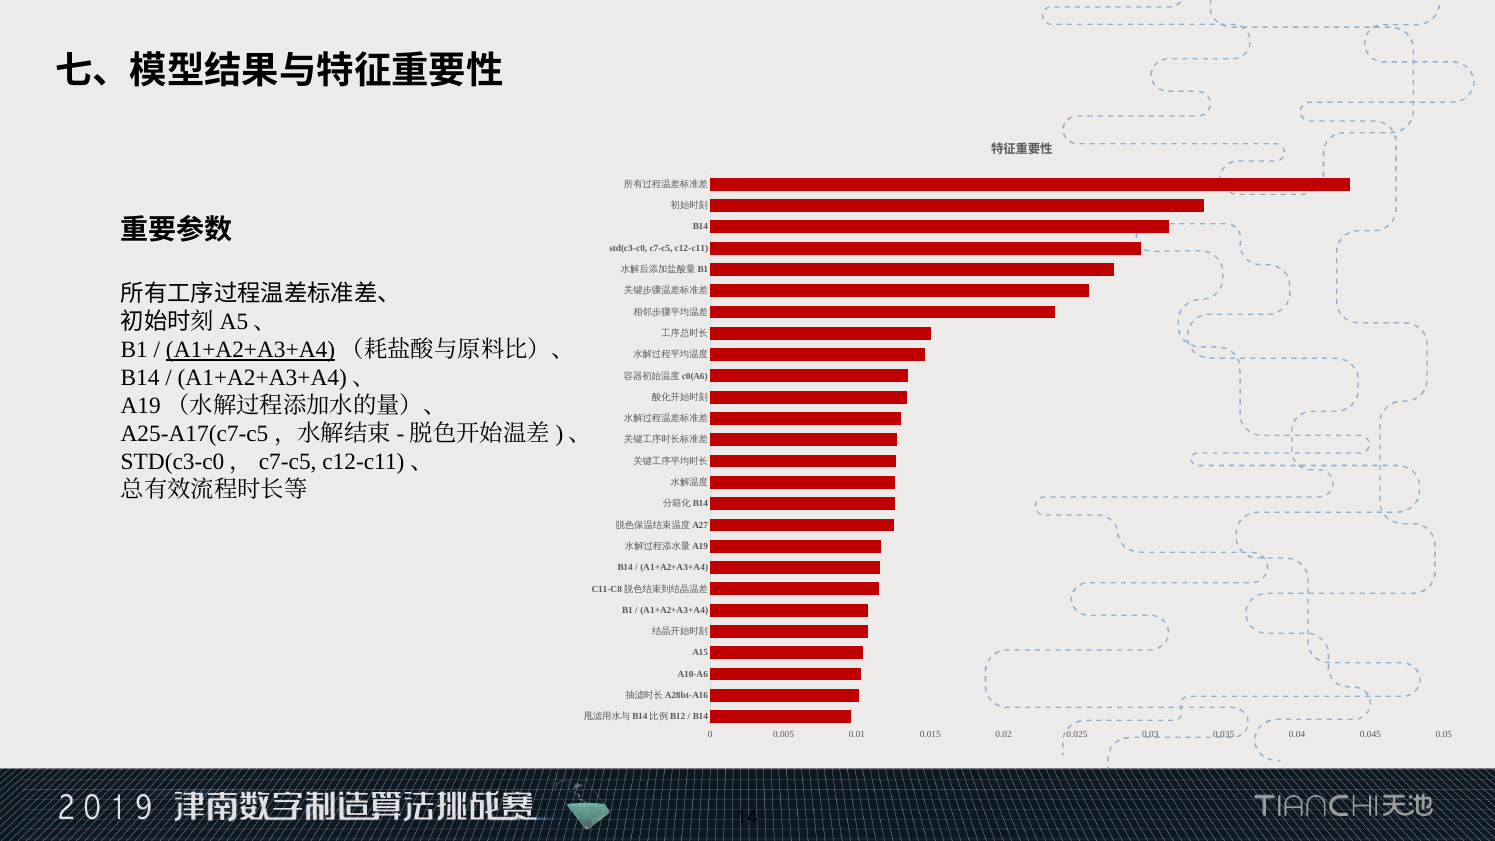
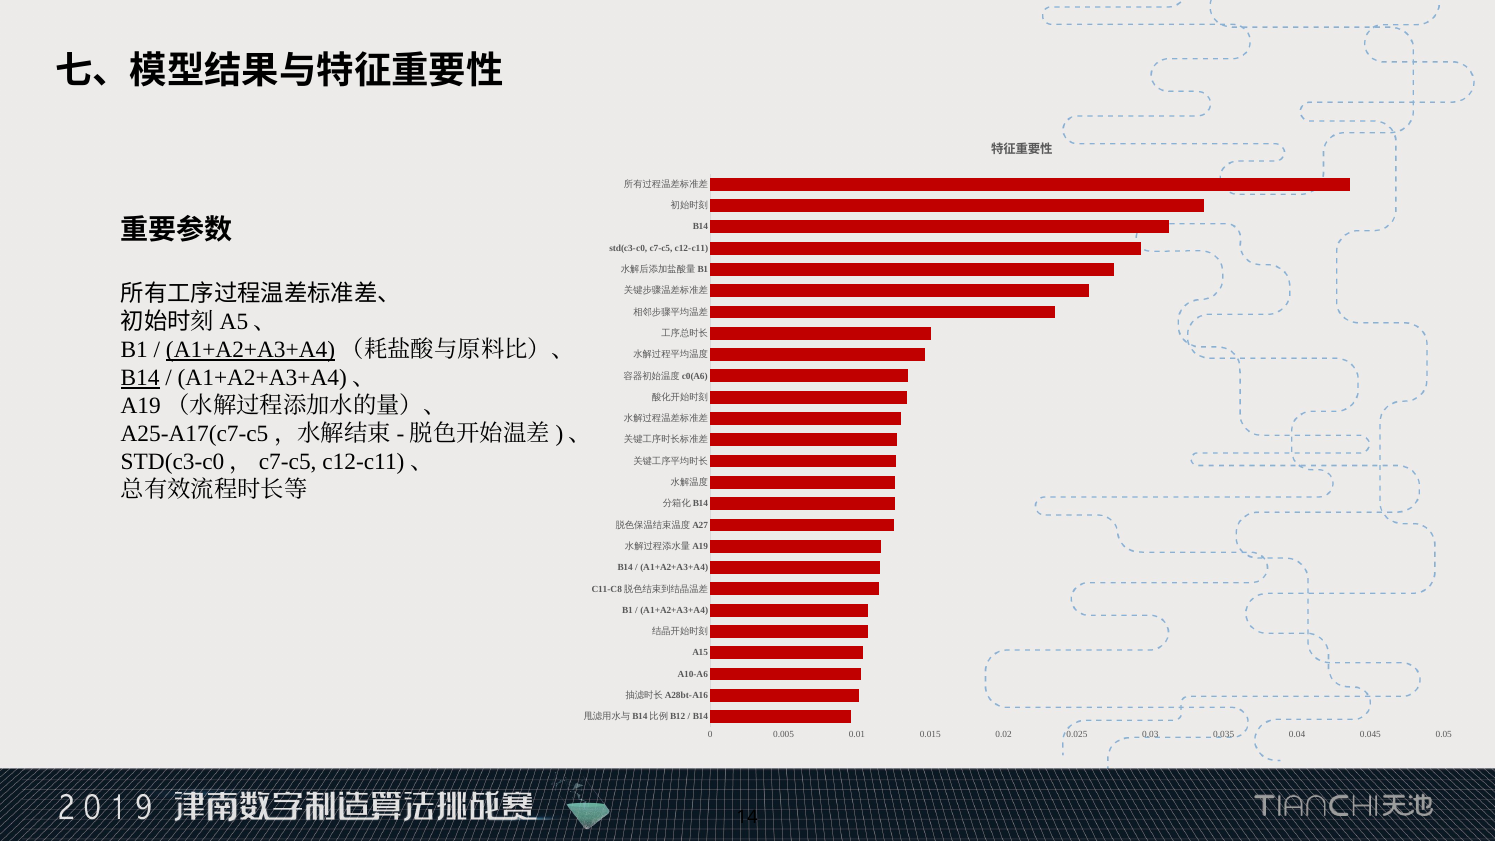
B14 at (140, 378) underline: none -> present
